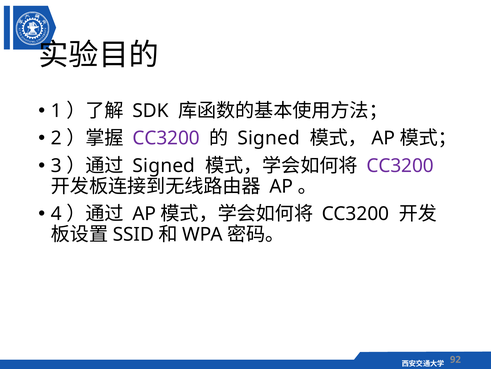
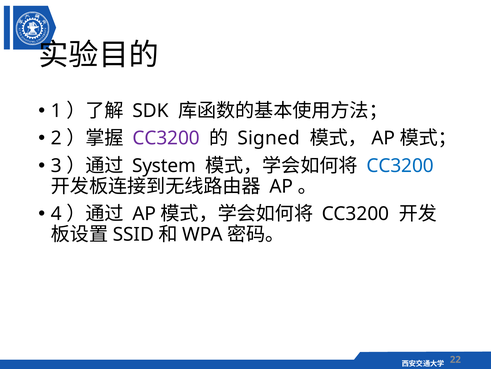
Signed at (164, 165): Signed -> System
CC3200 at (400, 165) colour: purple -> blue
92: 92 -> 22
